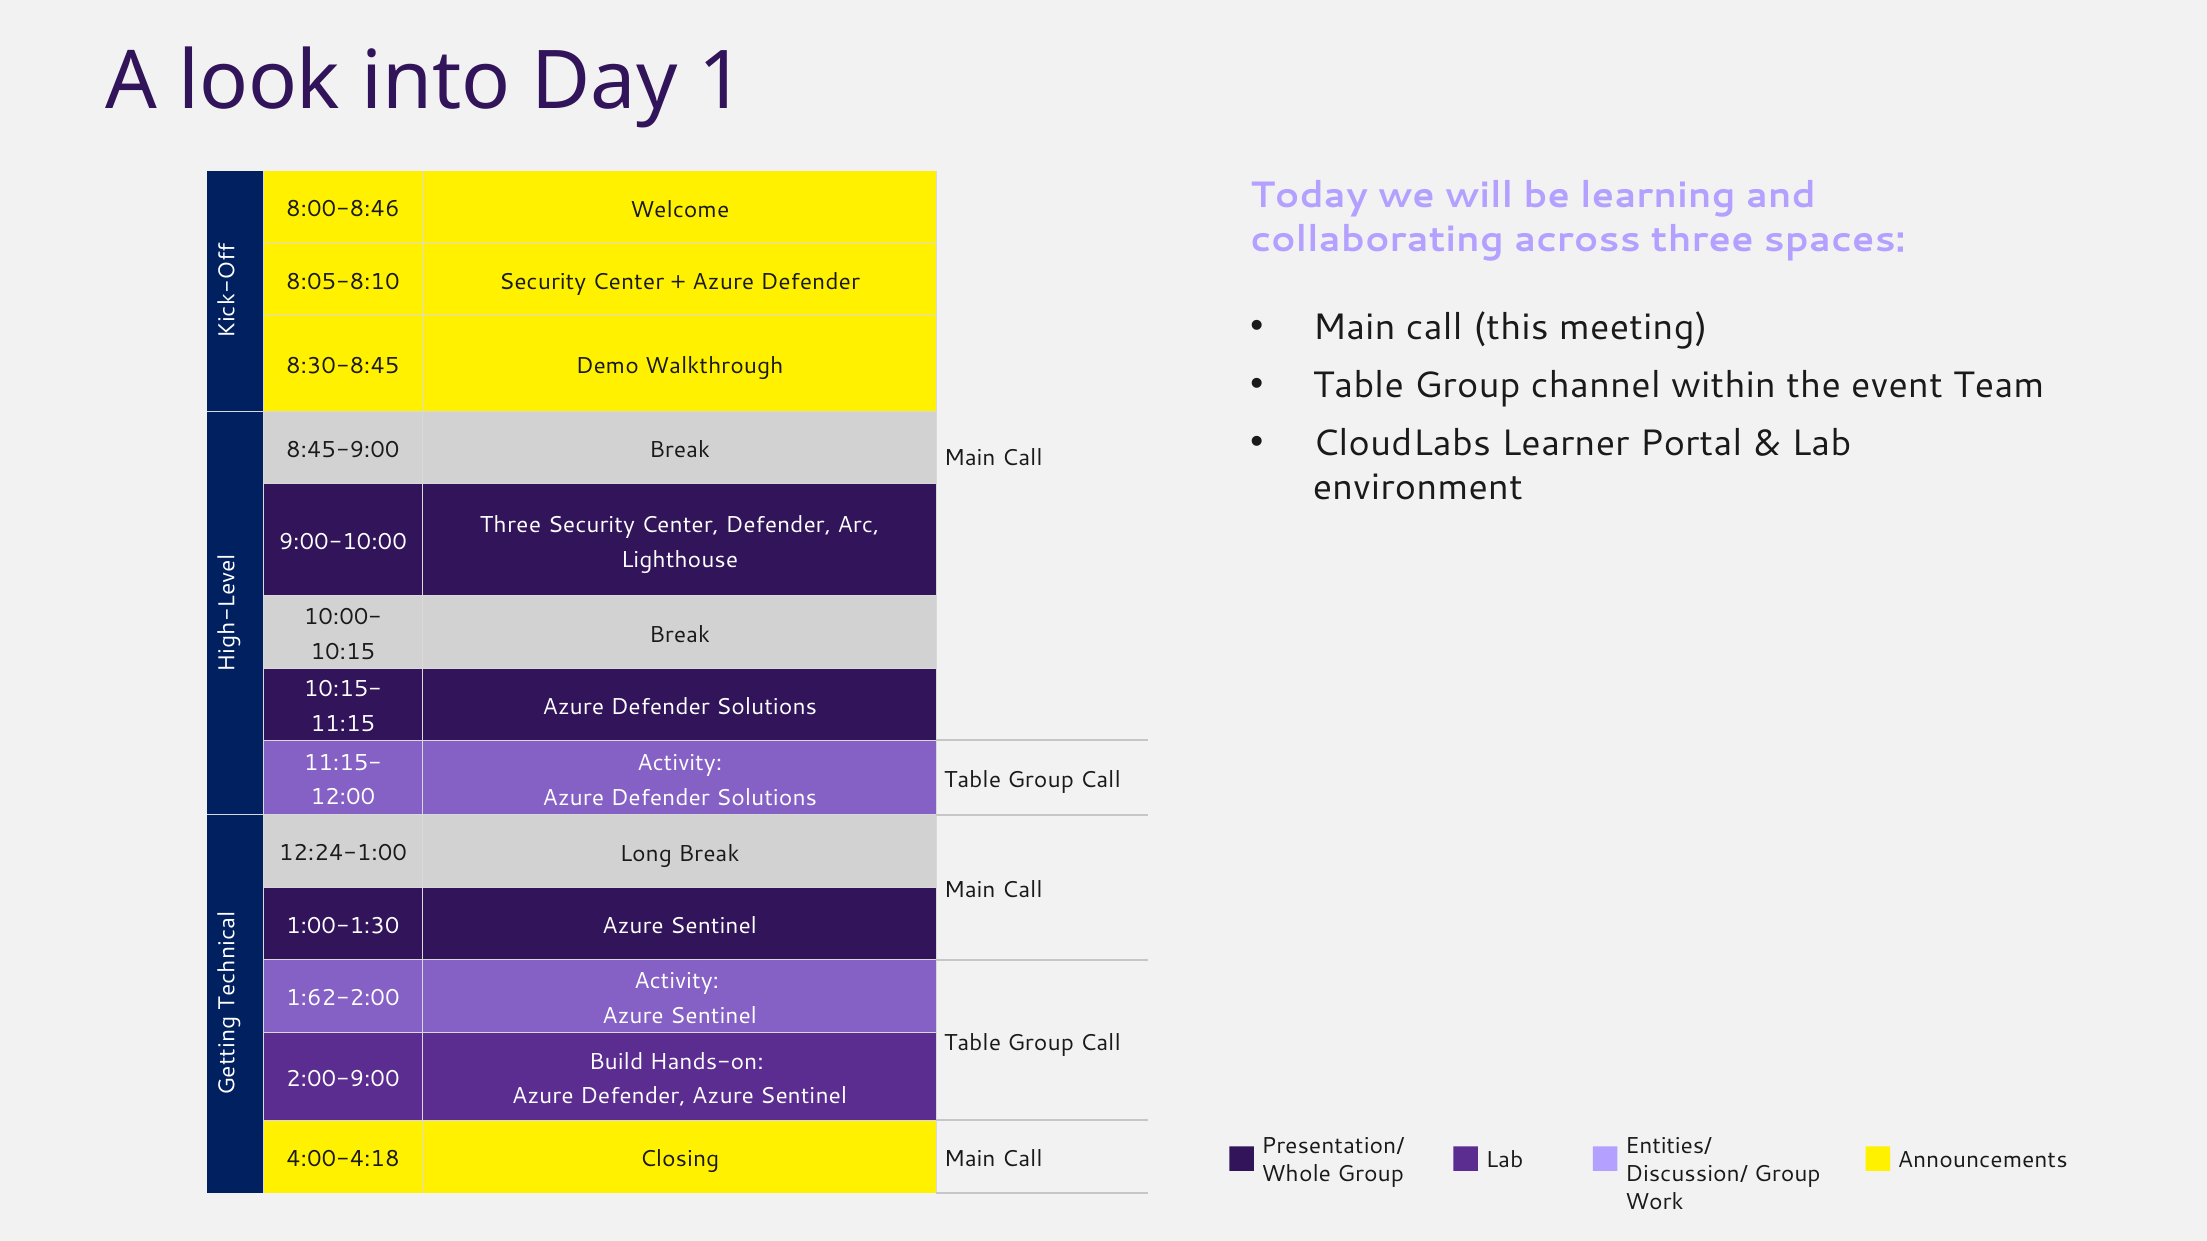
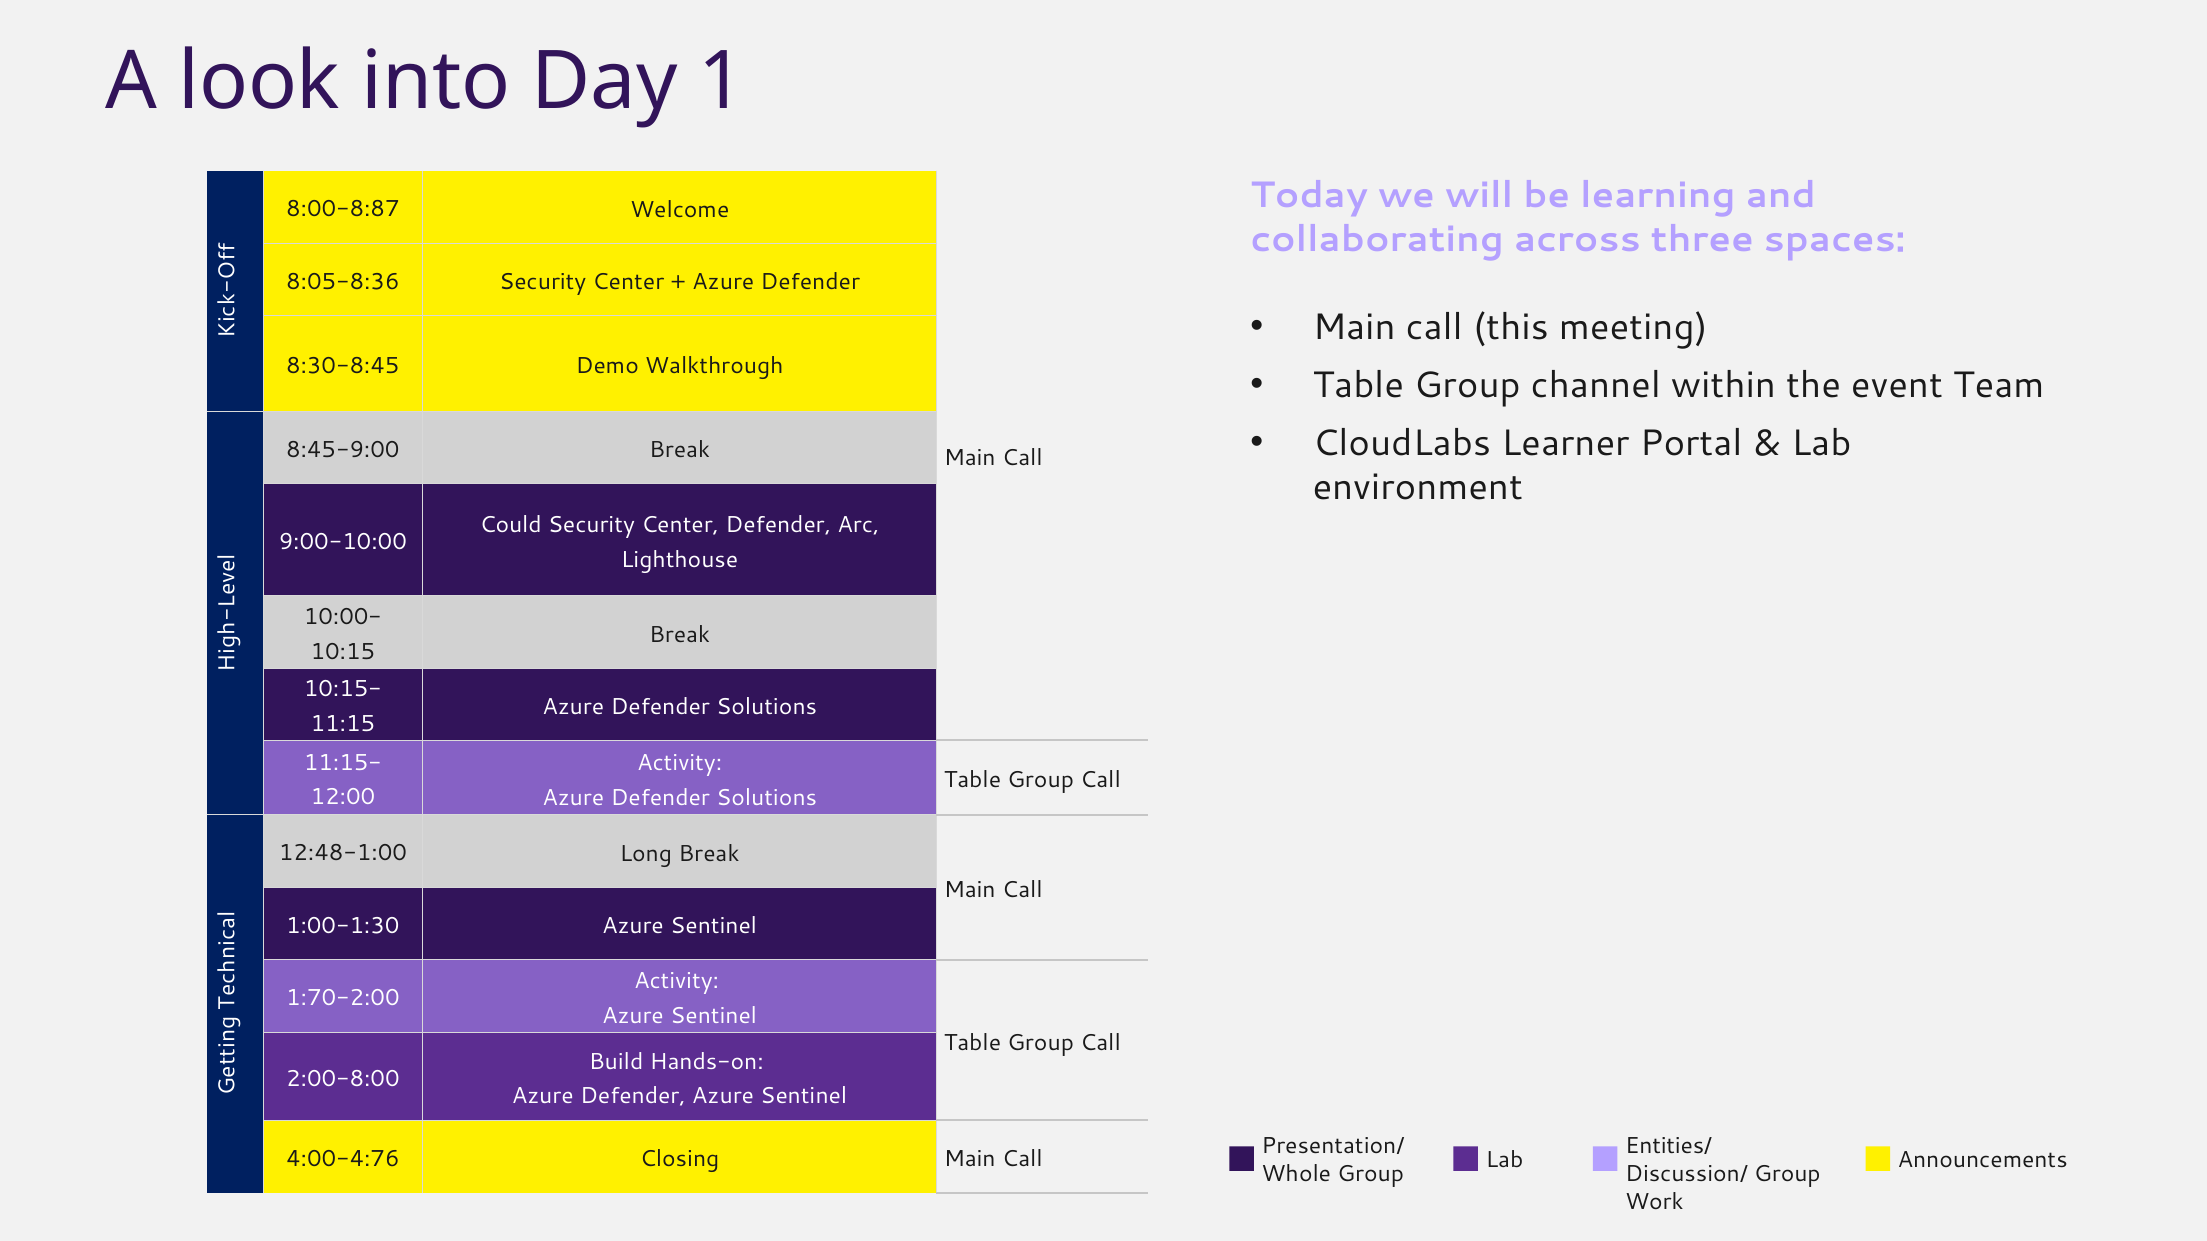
8:00-8:46: 8:00-8:46 -> 8:00-8:87
8:05-8:10: 8:05-8:10 -> 8:05-8:36
Three at (510, 525): Three -> Could
12:24-1:00: 12:24-1:00 -> 12:48-1:00
1:62-2:00: 1:62-2:00 -> 1:70-2:00
2:00-9:00: 2:00-9:00 -> 2:00-8:00
4:00-4:18: 4:00-4:18 -> 4:00-4:76
